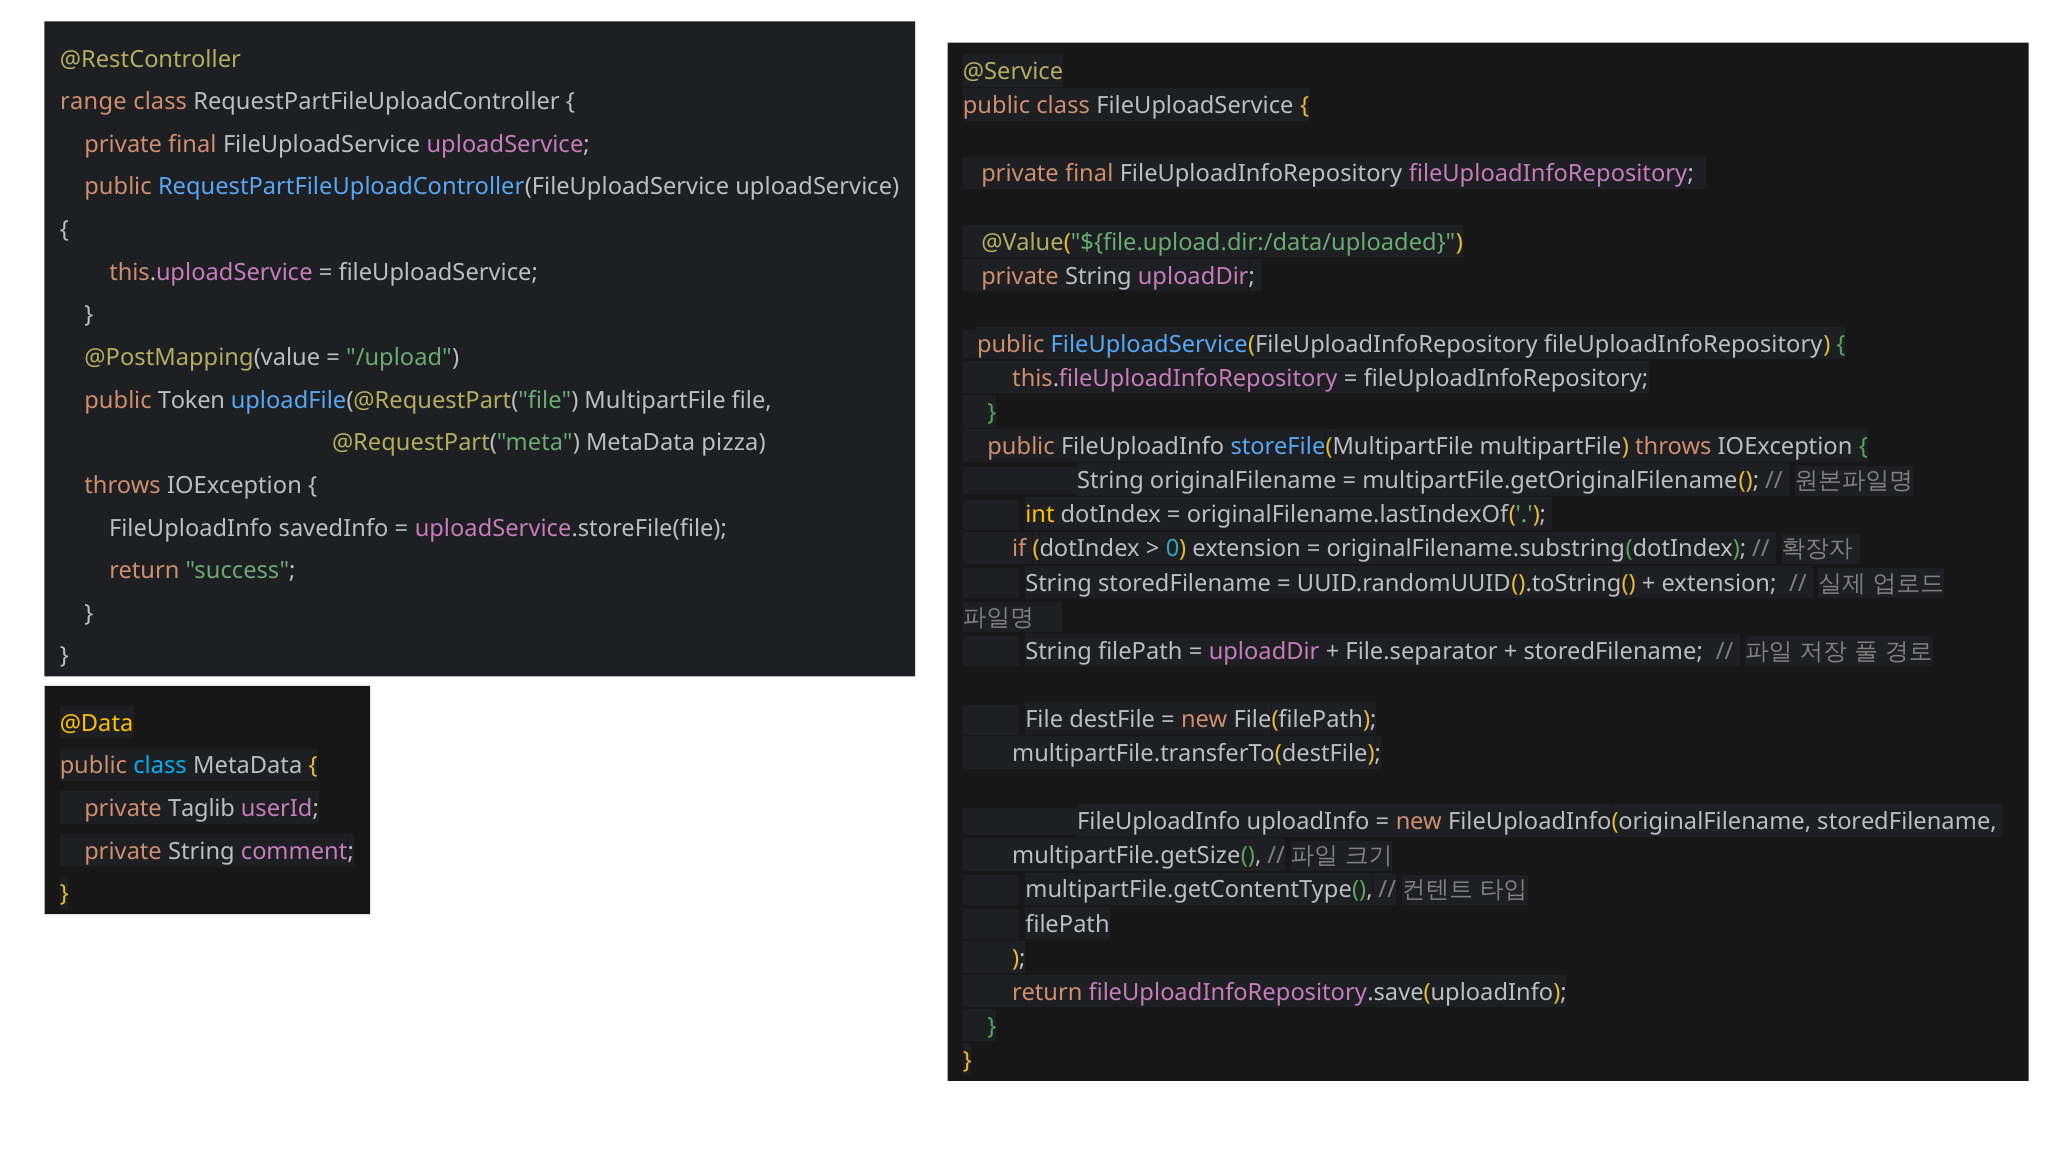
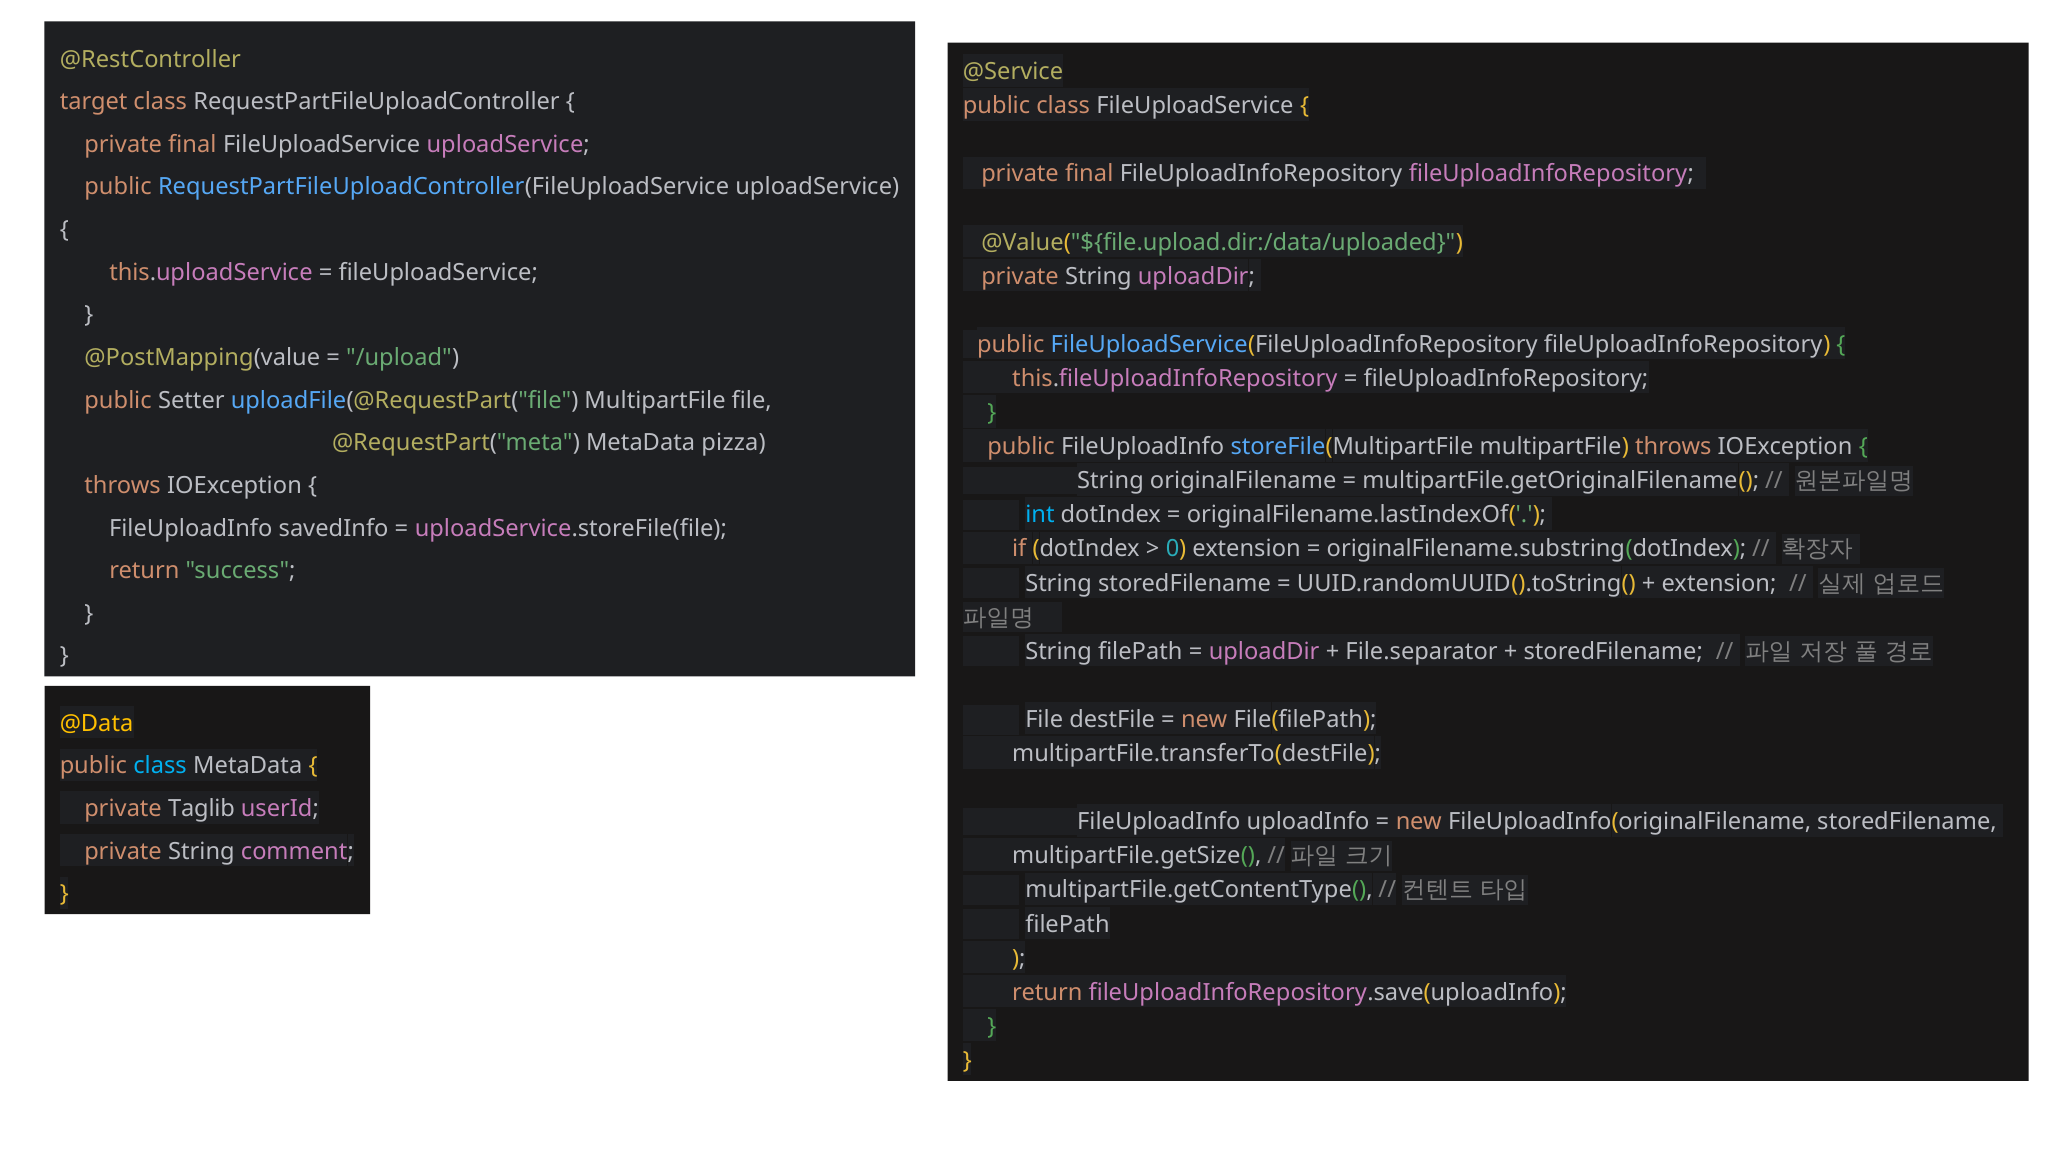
range: range -> target
Token: Token -> Setter
int colour: yellow -> light blue
